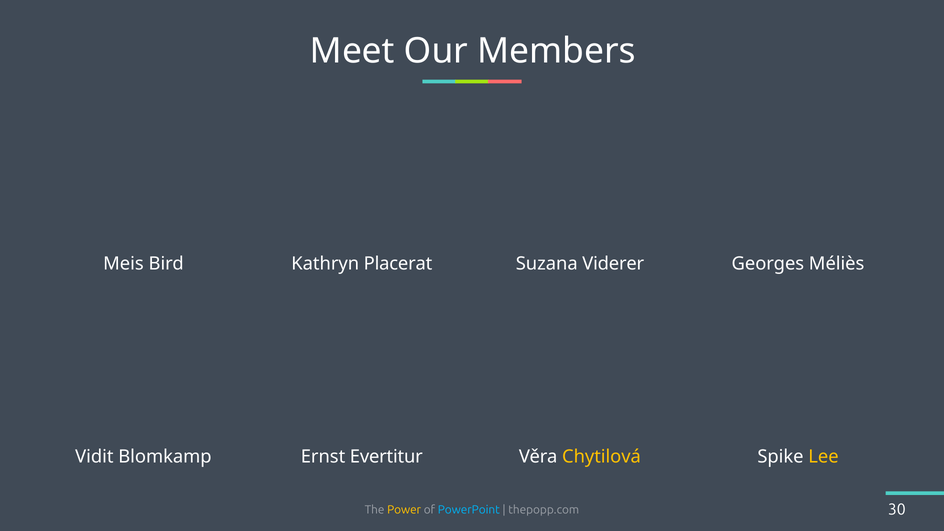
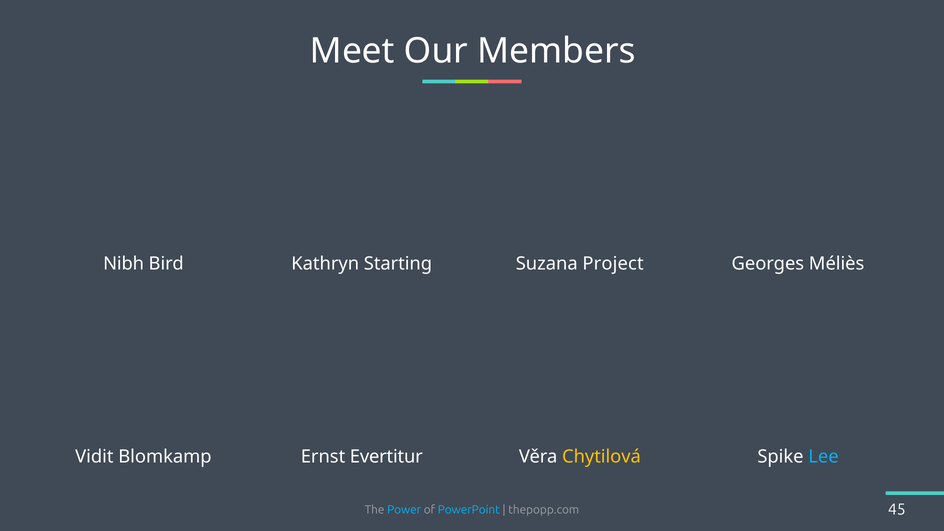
Meis: Meis -> Nibh
Placerat: Placerat -> Starting
Viderer: Viderer -> Project
Lee colour: yellow -> light blue
Power colour: yellow -> light blue
30: 30 -> 45
